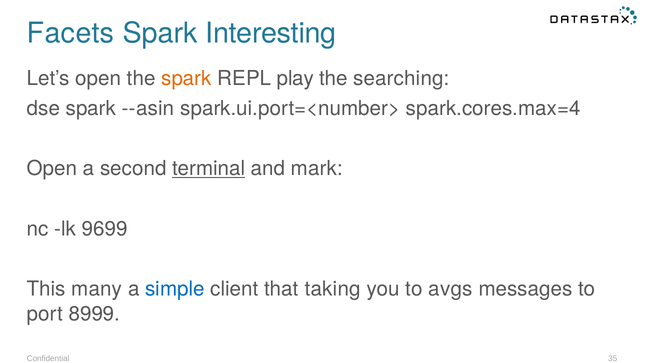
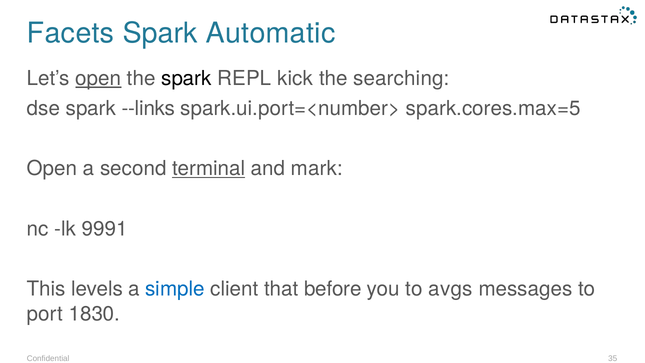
Interesting: Interesting -> Automatic
open at (98, 78) underline: none -> present
spark at (186, 78) colour: orange -> black
play: play -> kick
--asin: --asin -> --links
spark.cores.max=4: spark.cores.max=4 -> spark.cores.max=5
9699: 9699 -> 9991
many: many -> levels
taking: taking -> before
8999: 8999 -> 1830
